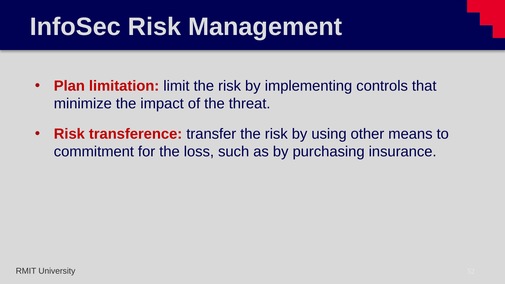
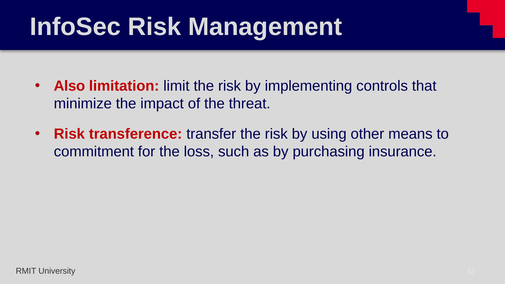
Plan: Plan -> Also
